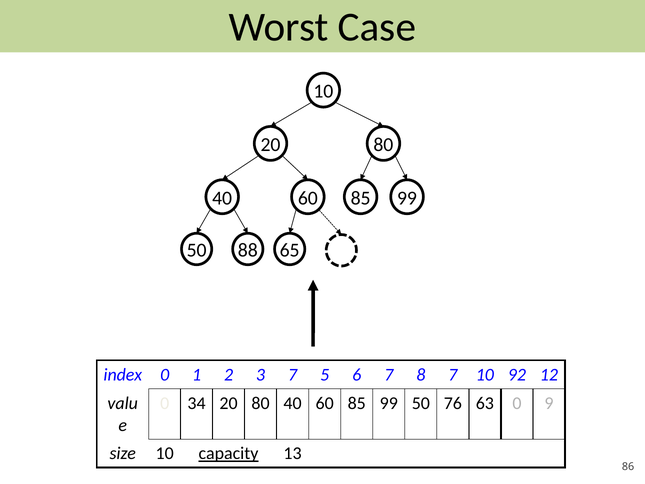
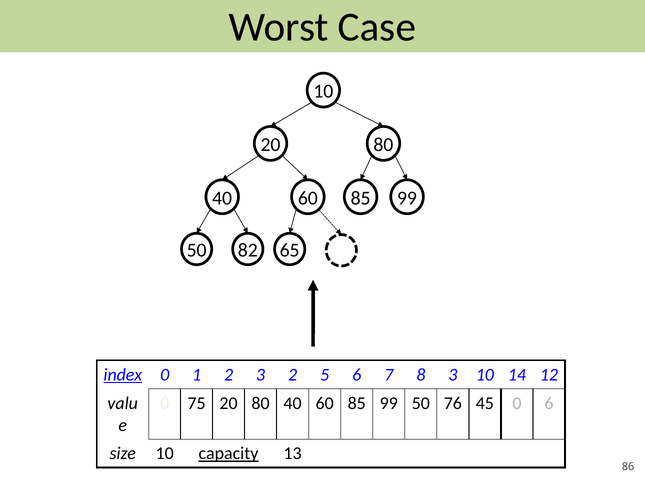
88: 88 -> 82
index underline: none -> present
3 7: 7 -> 2
8 7: 7 -> 3
92: 92 -> 14
34: 34 -> 75
63: 63 -> 45
0 9: 9 -> 6
